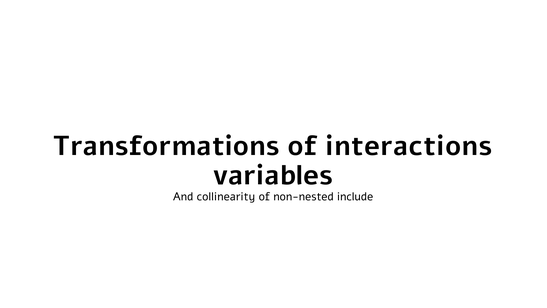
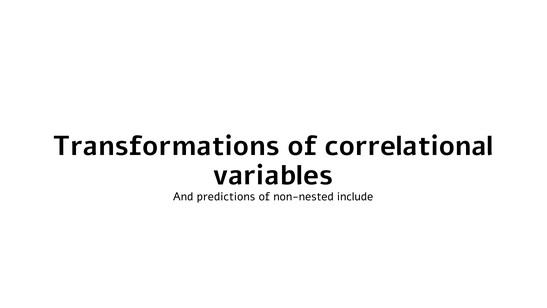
interactions: interactions -> correlational
collinearity: collinearity -> predictions
